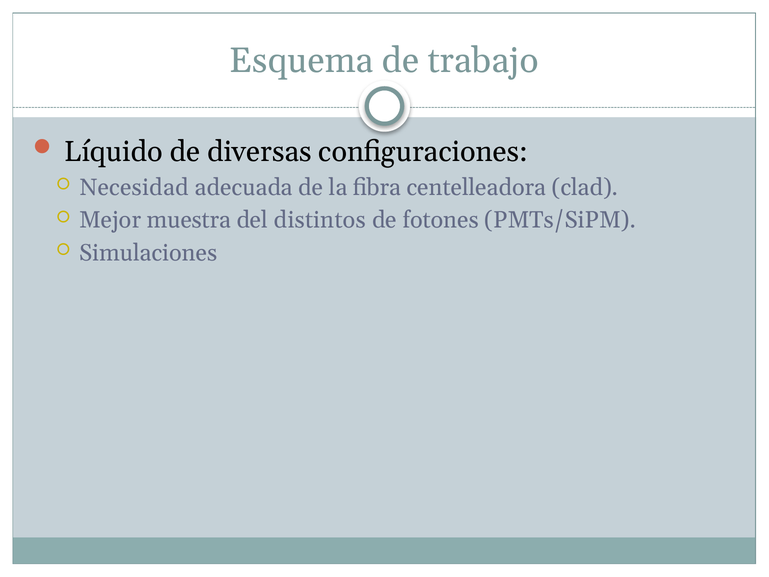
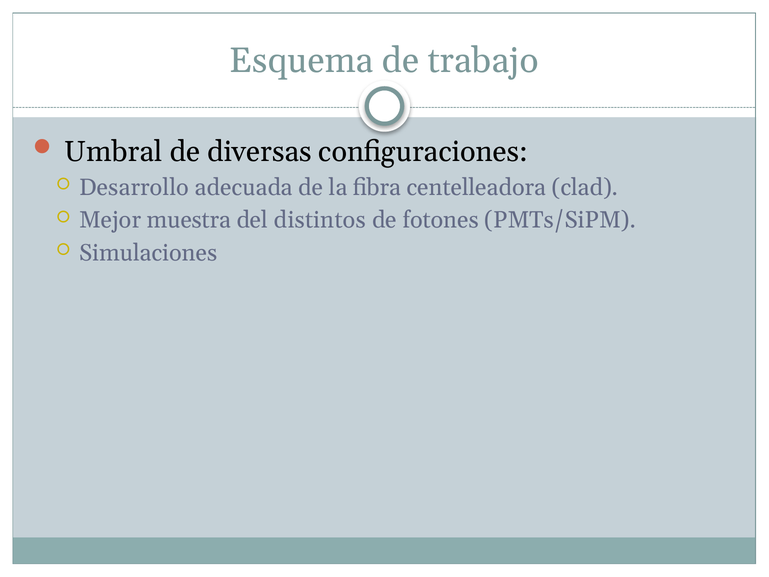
Líquido: Líquido -> Umbral
Necesidad: Necesidad -> Desarrollo
